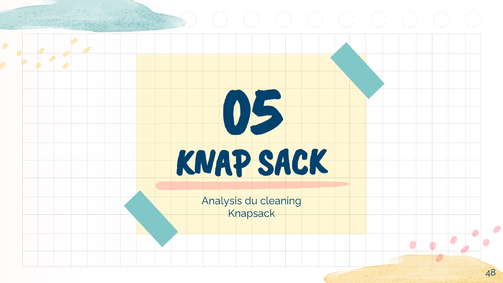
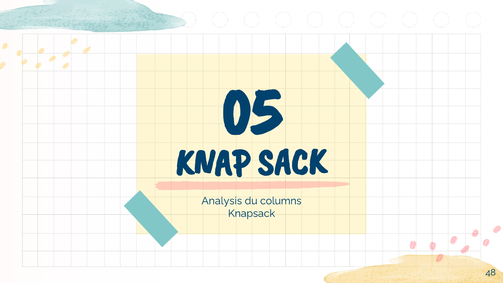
cleaning: cleaning -> columns
